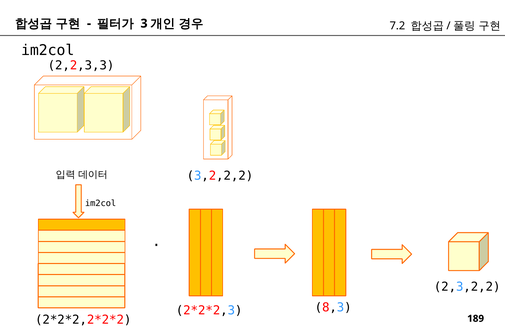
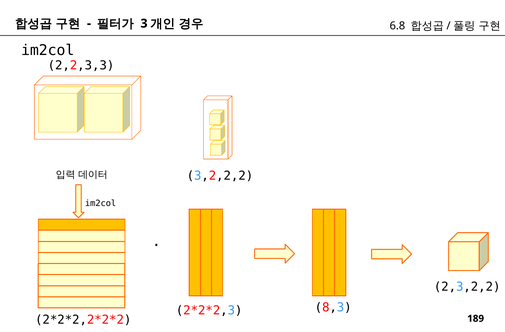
7.2: 7.2 -> 6.8
